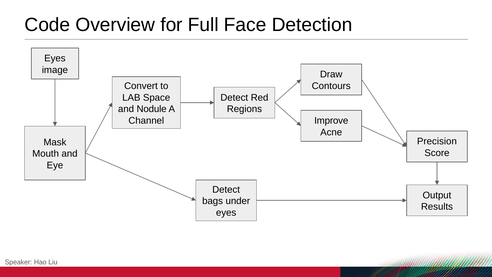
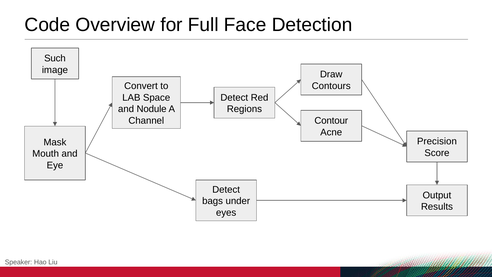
Eyes at (55, 58): Eyes -> Such
Improve: Improve -> Contour
